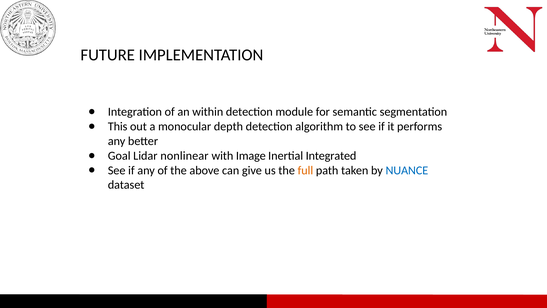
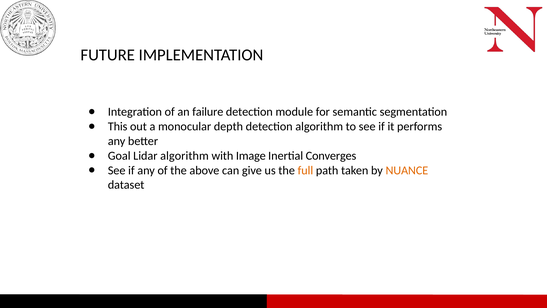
within: within -> failure
Lidar nonlinear: nonlinear -> algorithm
Integrated: Integrated -> Converges
NUANCE colour: blue -> orange
